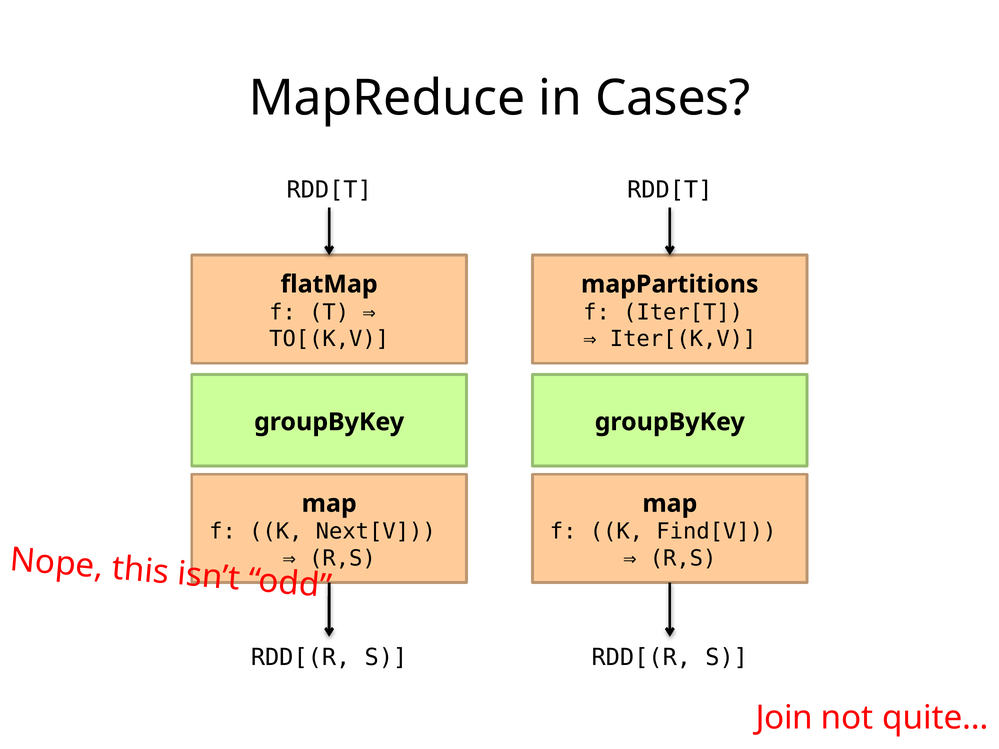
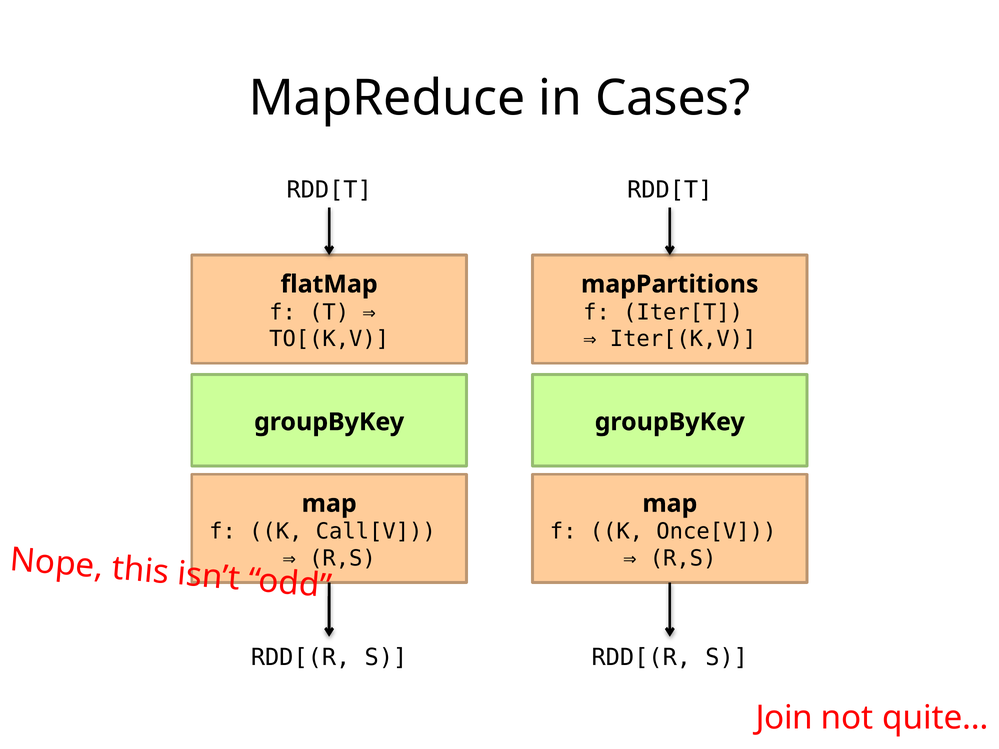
Next[V: Next[V -> Call[V
Find[V: Find[V -> Once[V
